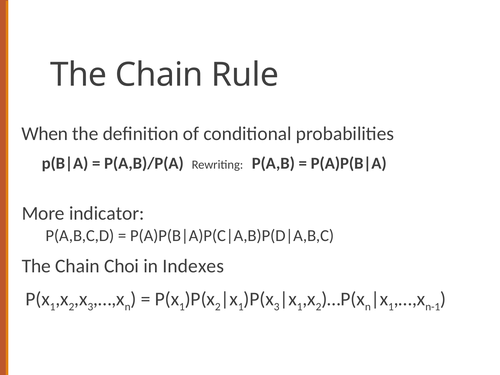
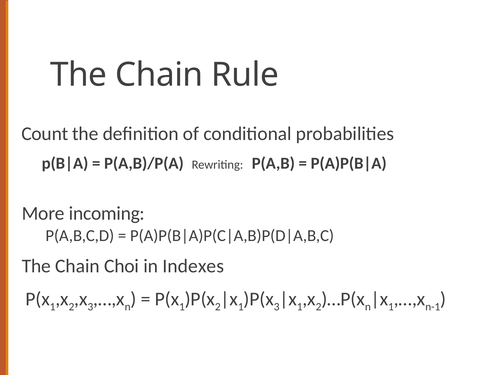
When: When -> Count
indicator: indicator -> incoming
